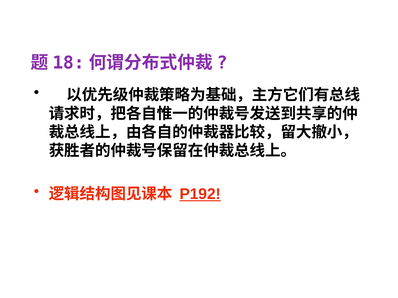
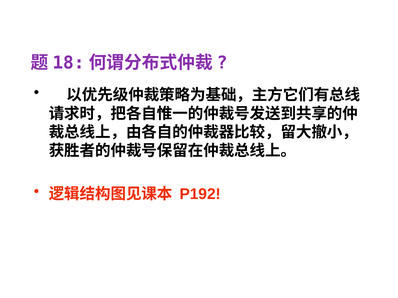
P192 underline: present -> none
